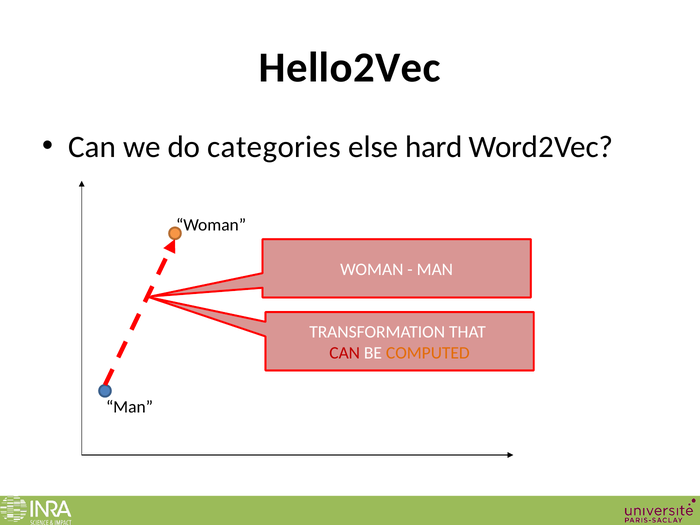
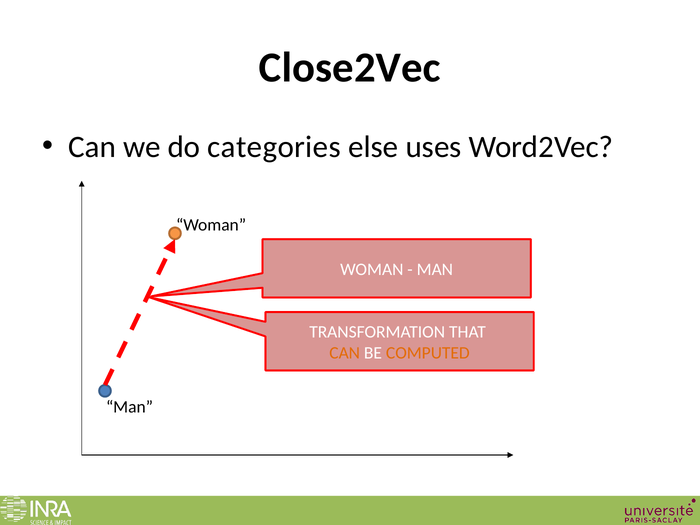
Hello2Vec: Hello2Vec -> Close2Vec
hard: hard -> uses
CAN at (345, 353) colour: red -> orange
